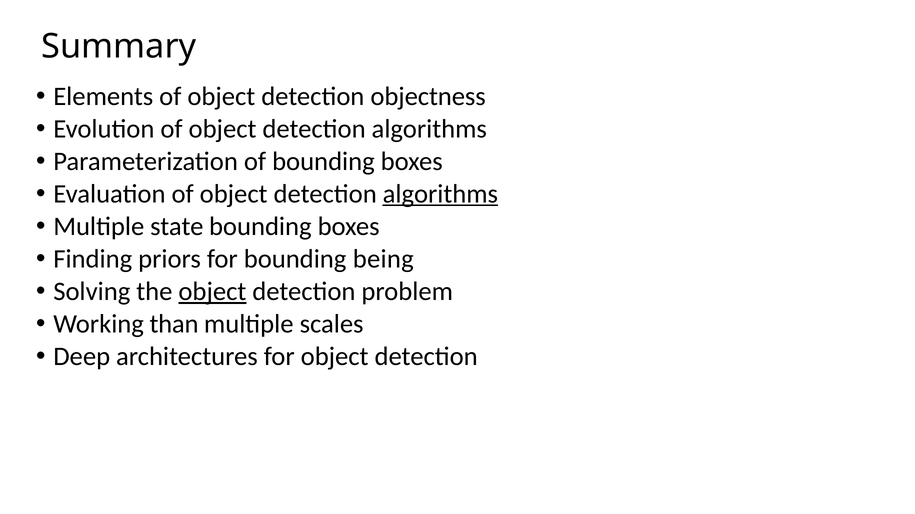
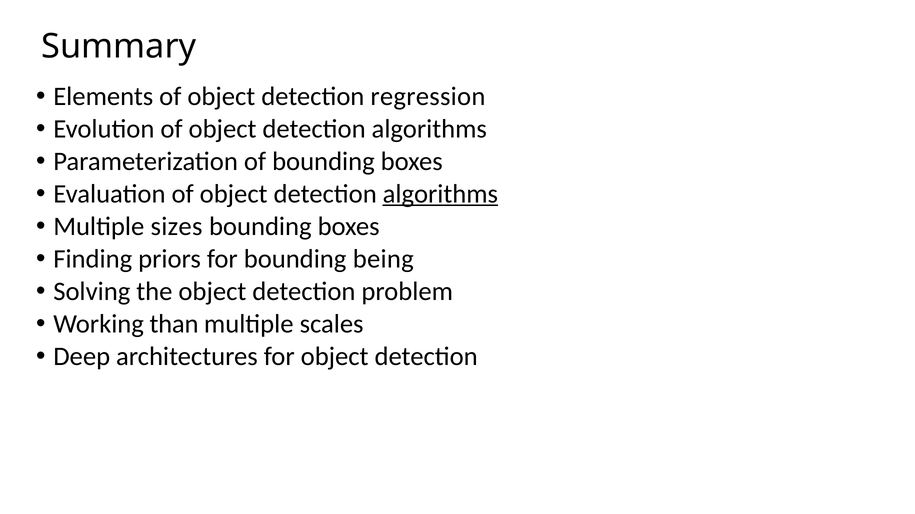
objectness: objectness -> regression
state: state -> sizes
object at (212, 292) underline: present -> none
